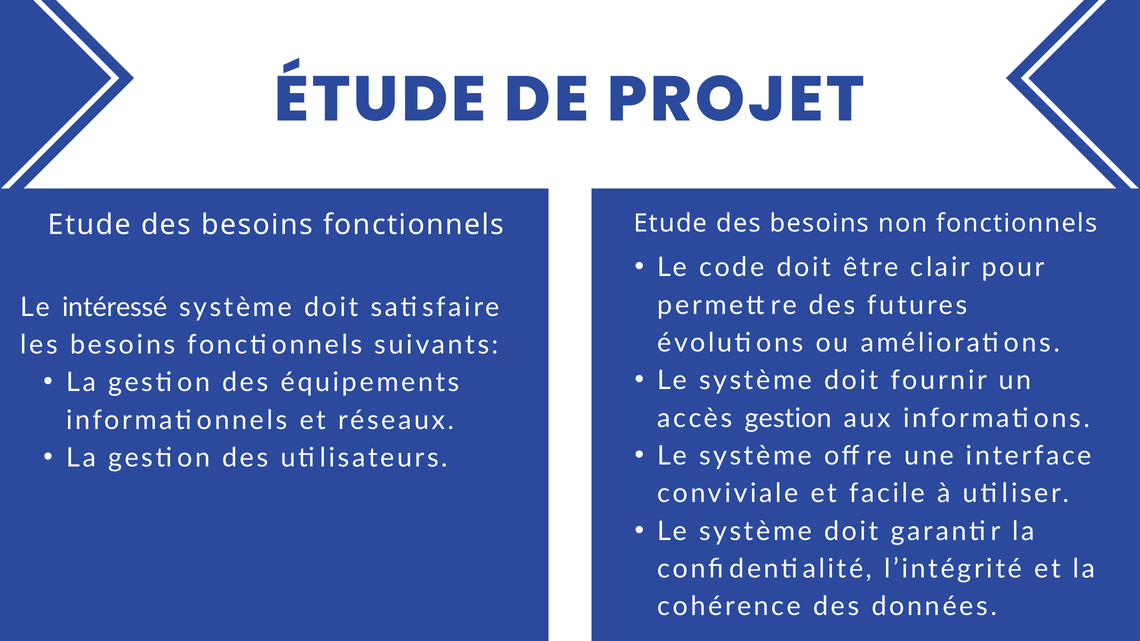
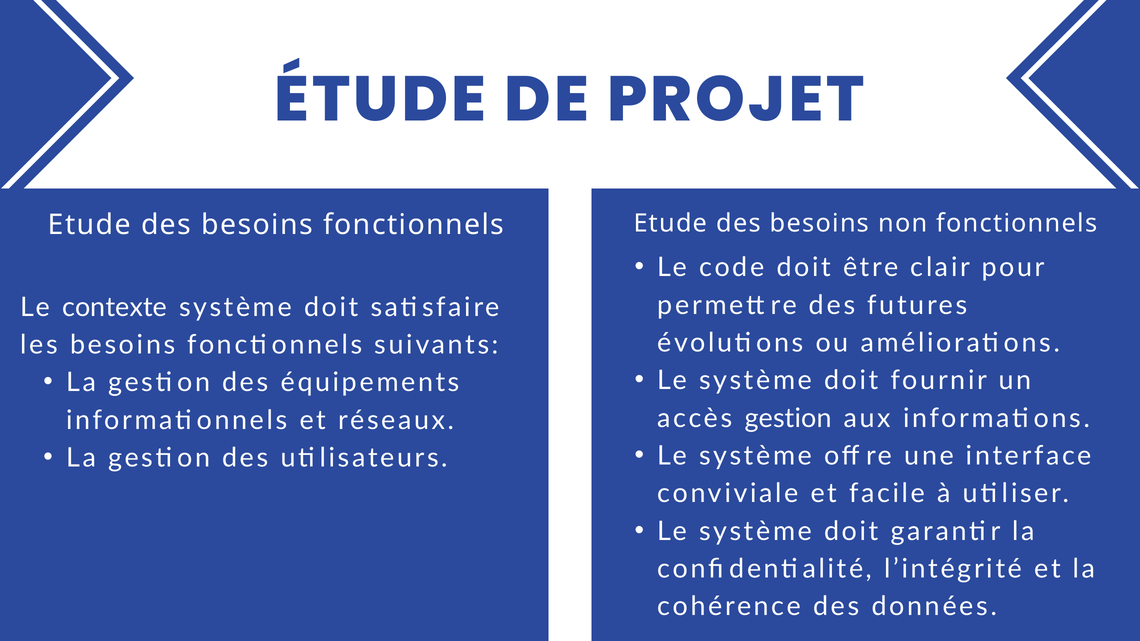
intéressé: intéressé -> contexte
